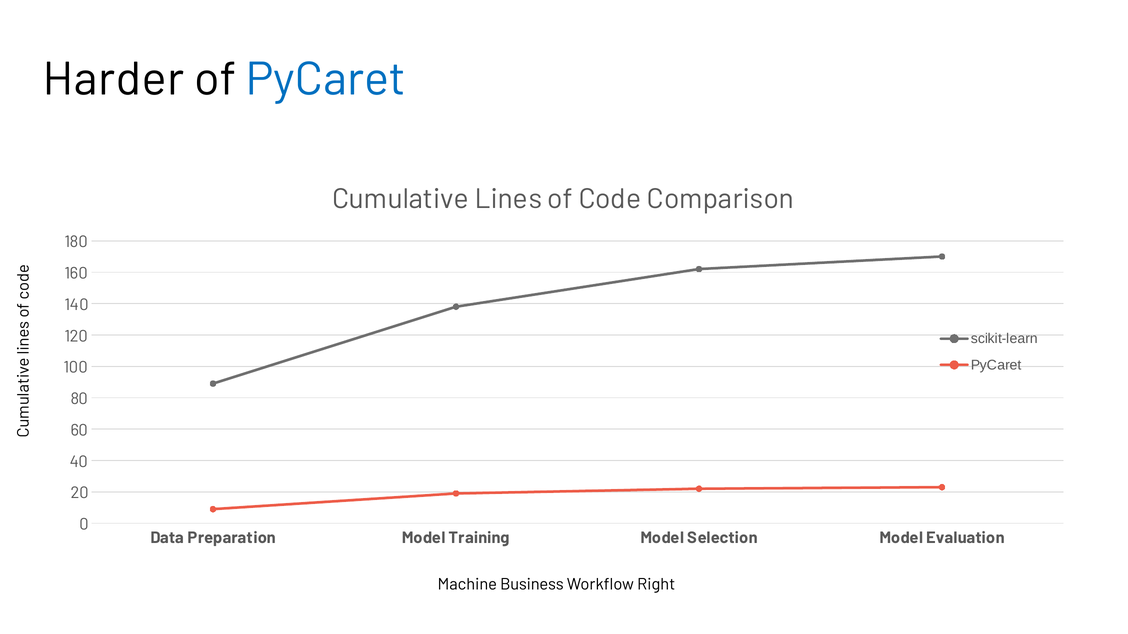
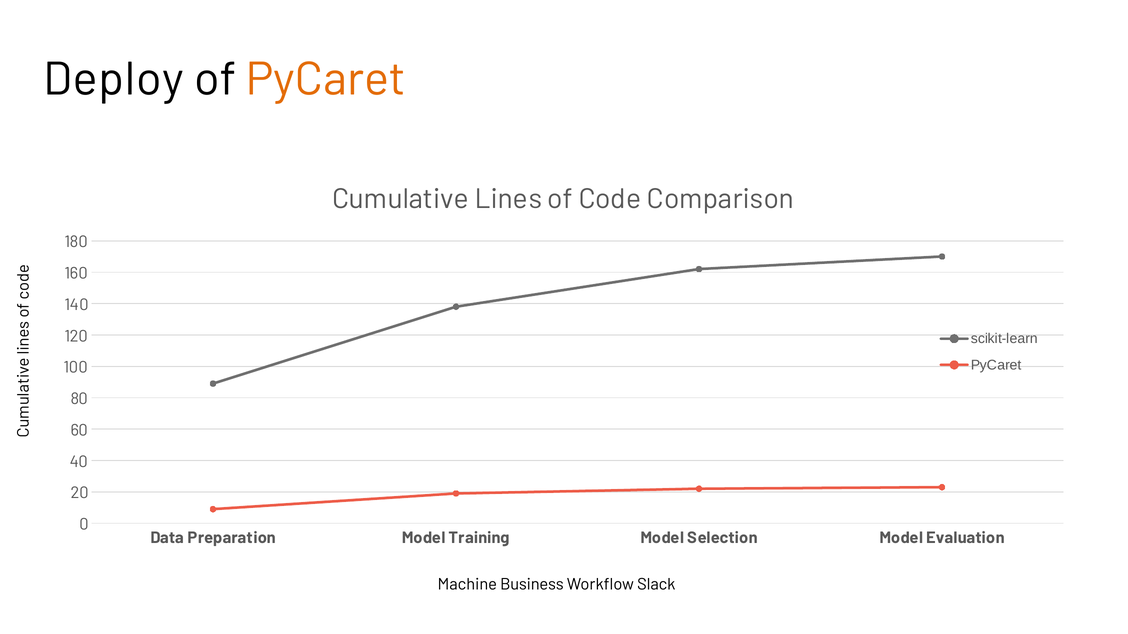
Harder: Harder -> Deploy
PyCaret at (326, 79) colour: blue -> orange
Right: Right -> Slack
